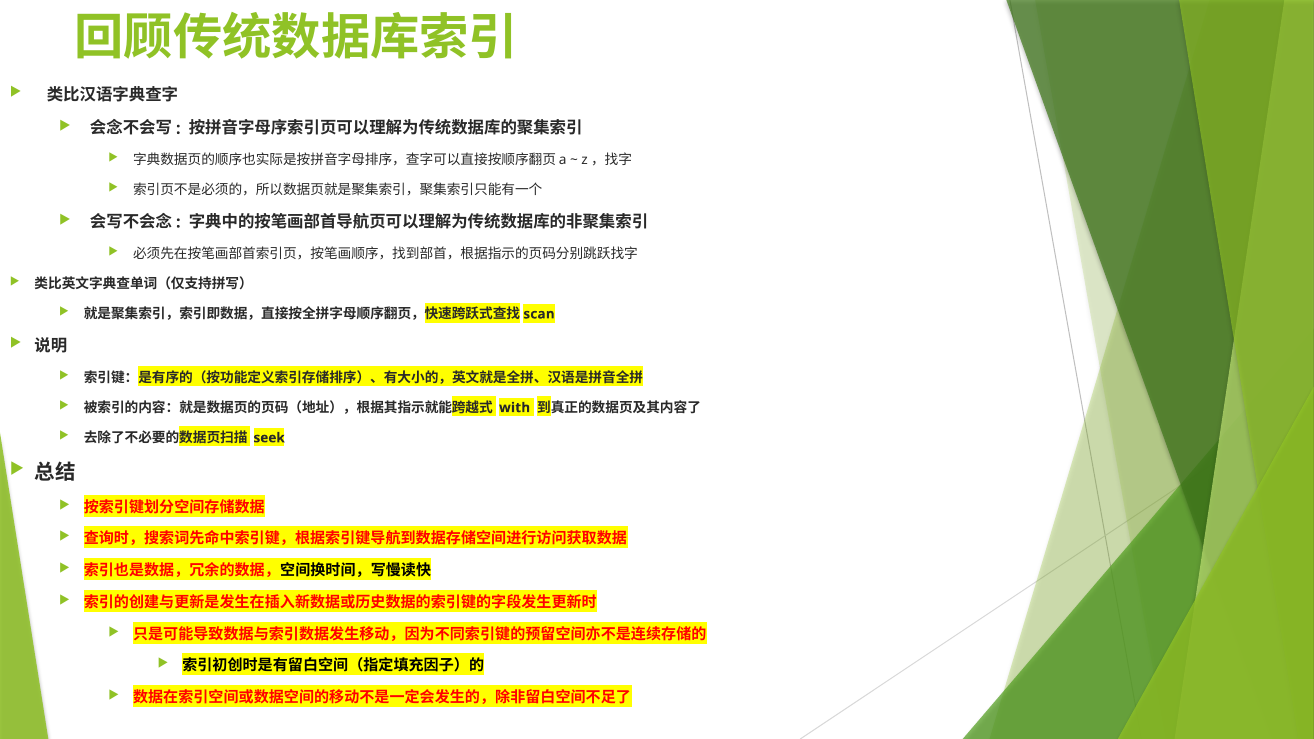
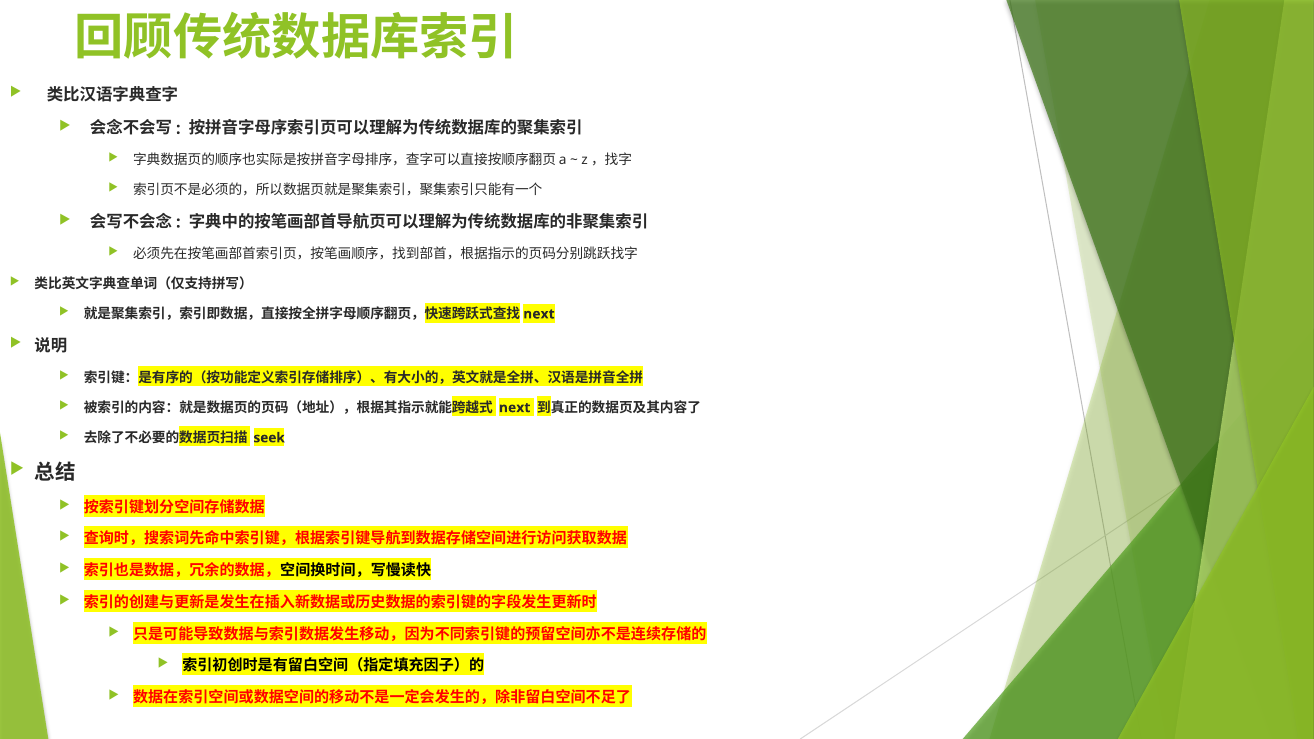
scan at (539, 314): scan -> next
with at (515, 408): with -> next
